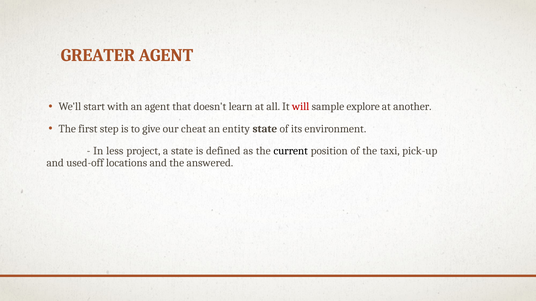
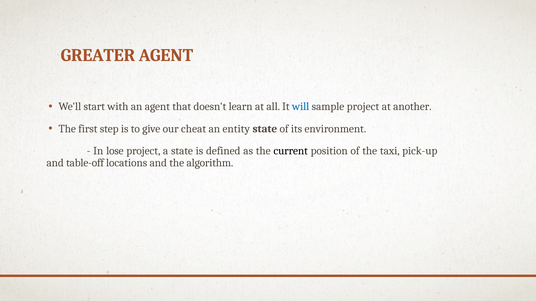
will colour: red -> blue
sample explore: explore -> project
less: less -> lose
used-off: used-off -> table-off
answered: answered -> algorithm
